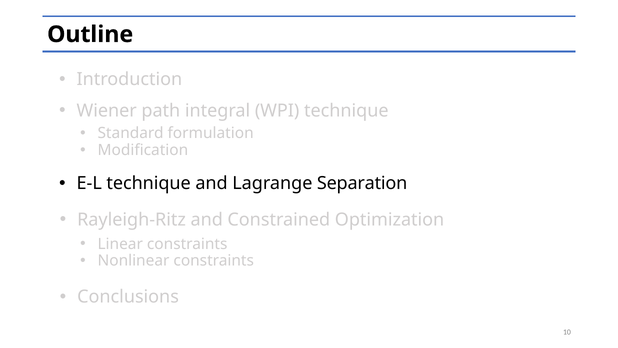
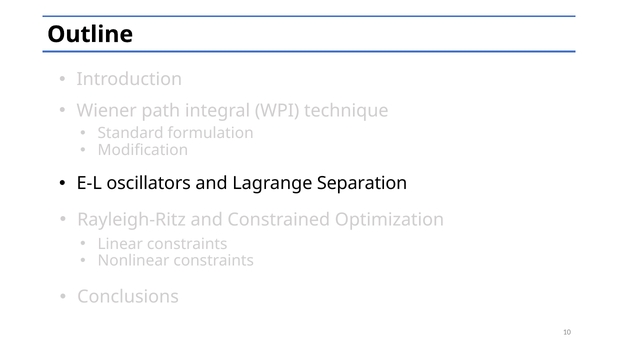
E-L technique: technique -> oscillators
